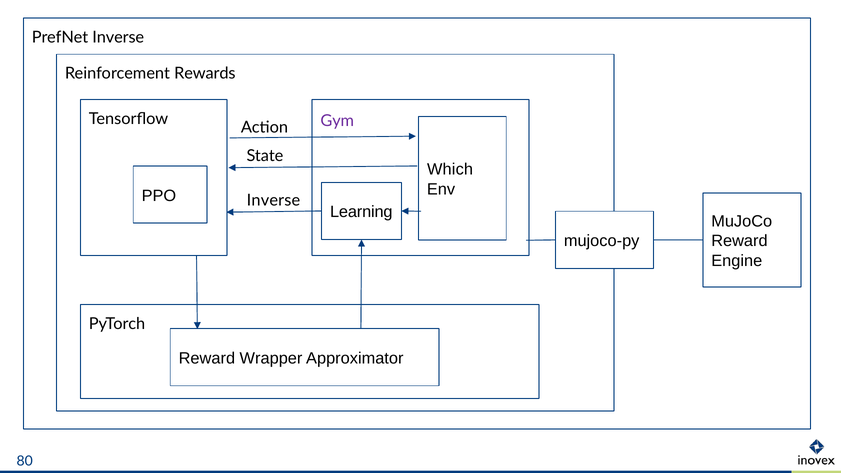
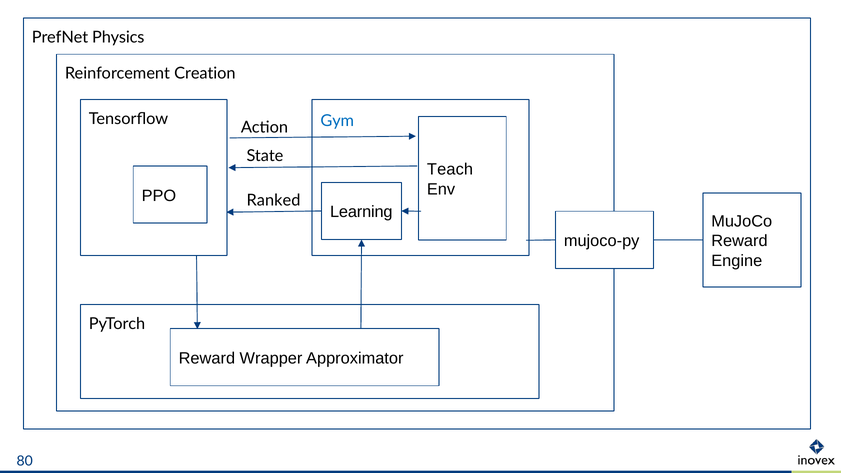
PrefNet Inverse: Inverse -> Physics
Rewards: Rewards -> Creation
Gym colour: purple -> blue
Which: Which -> Teach
Inverse at (273, 200): Inverse -> Ranked
